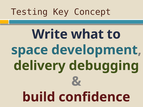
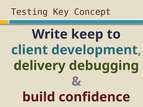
what: what -> keep
space: space -> client
